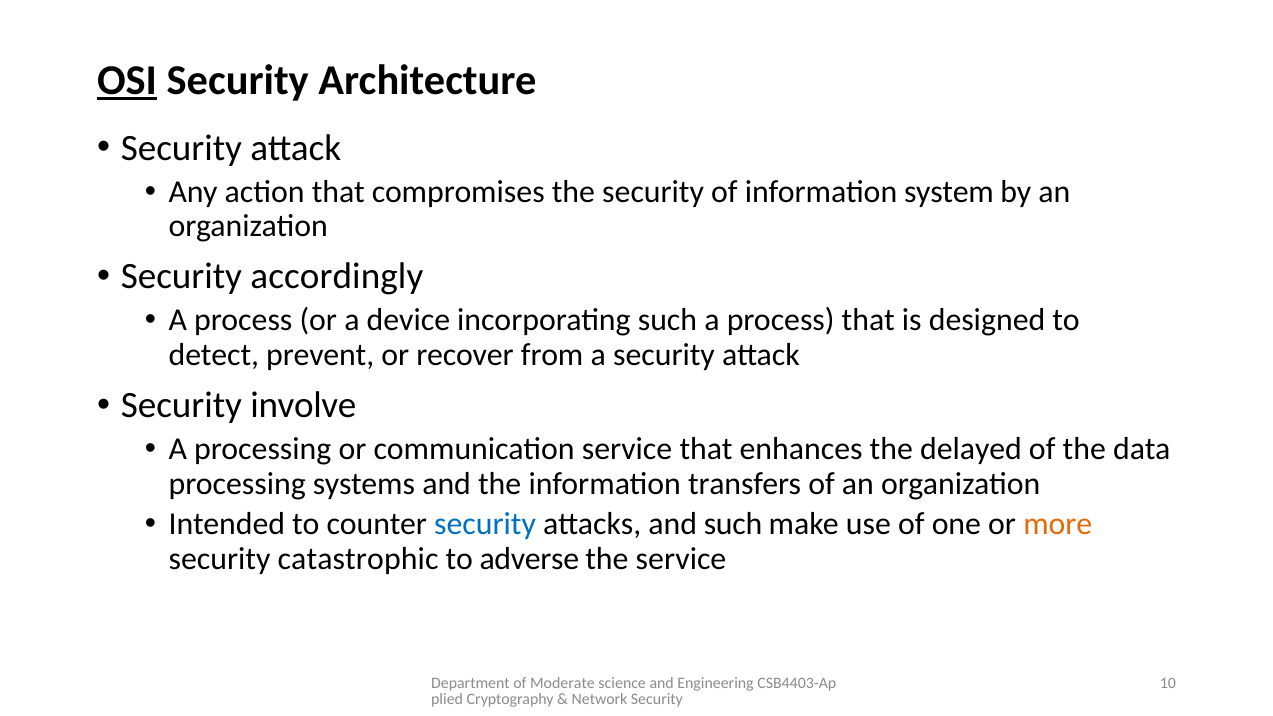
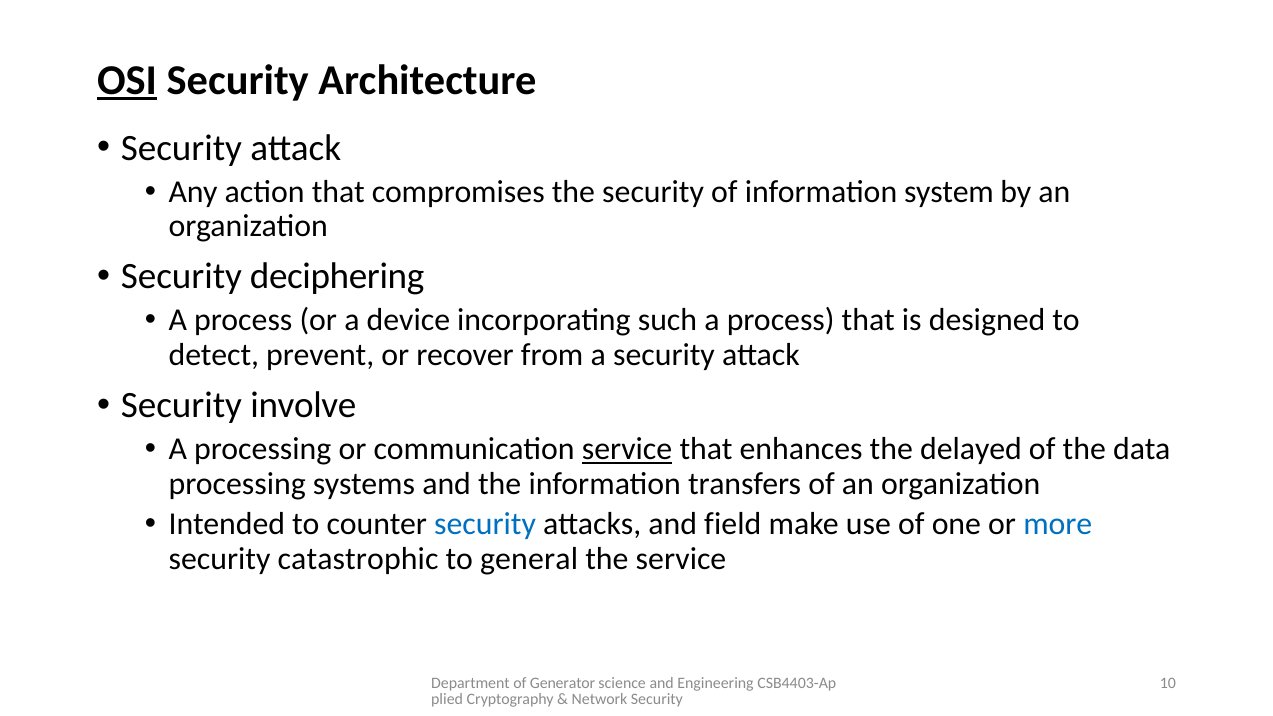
accordingly: accordingly -> deciphering
service at (627, 449) underline: none -> present
and such: such -> field
more colour: orange -> blue
adverse: adverse -> general
Moderate: Moderate -> Generator
